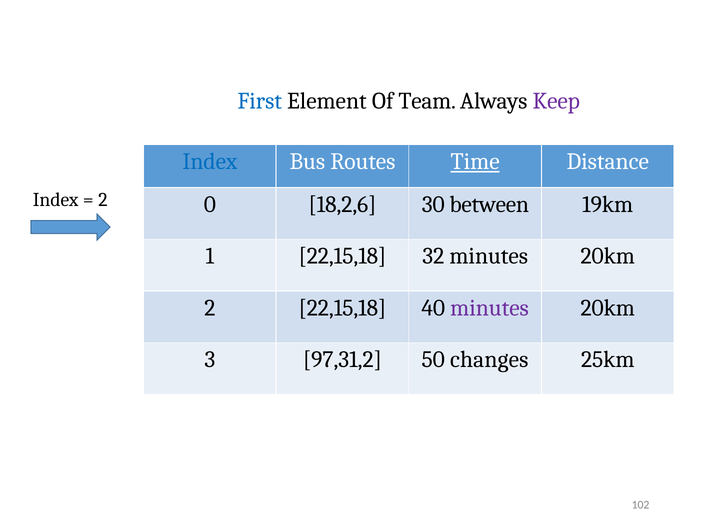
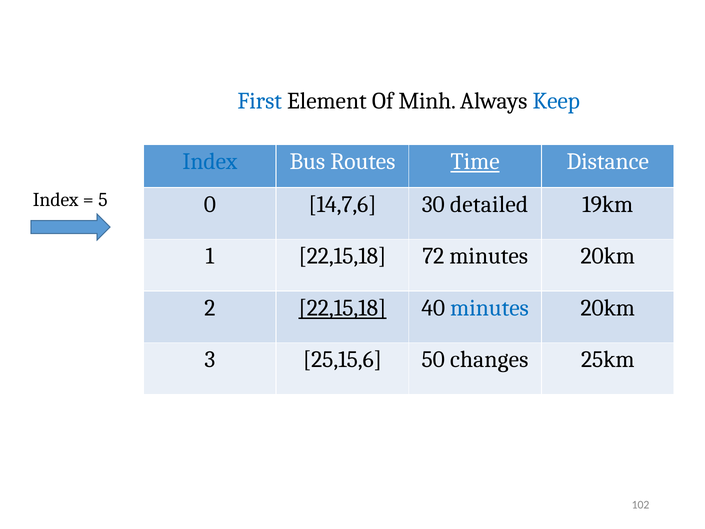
Team: Team -> Minh
Keep colour: purple -> blue
2 at (103, 200): 2 -> 5
18,2,6: 18,2,6 -> 14,7,6
between: between -> detailed
32: 32 -> 72
22,15,18 at (342, 308) underline: none -> present
minutes at (490, 308) colour: purple -> blue
97,31,2: 97,31,2 -> 25,15,6
